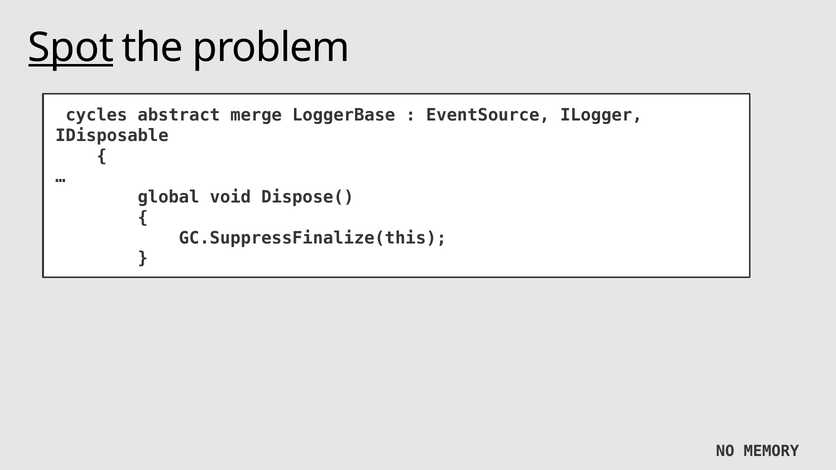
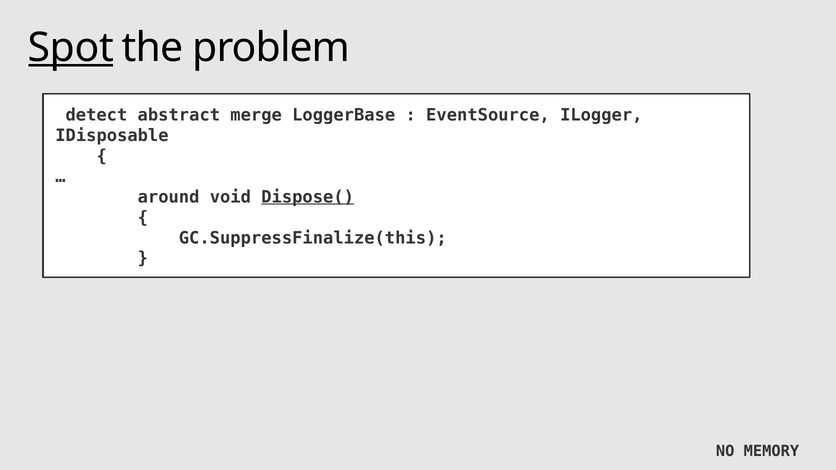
cycles: cycles -> detect
global: global -> around
Dispose( underline: none -> present
